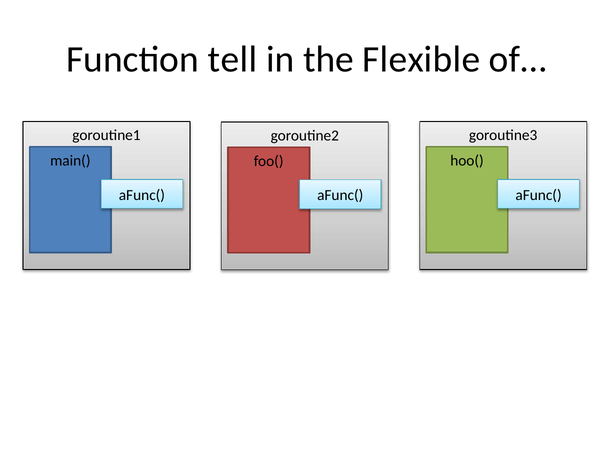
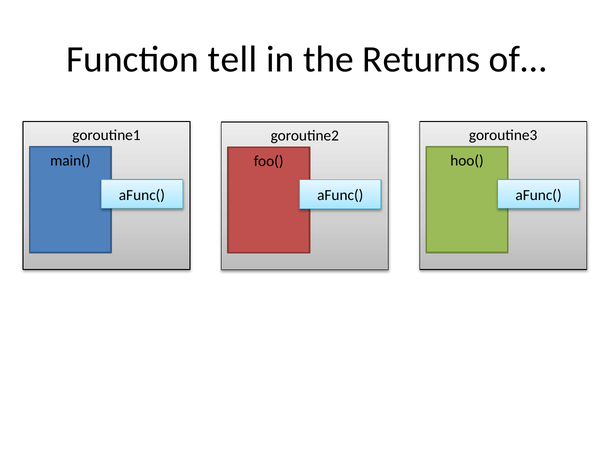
Flexible: Flexible -> Returns
